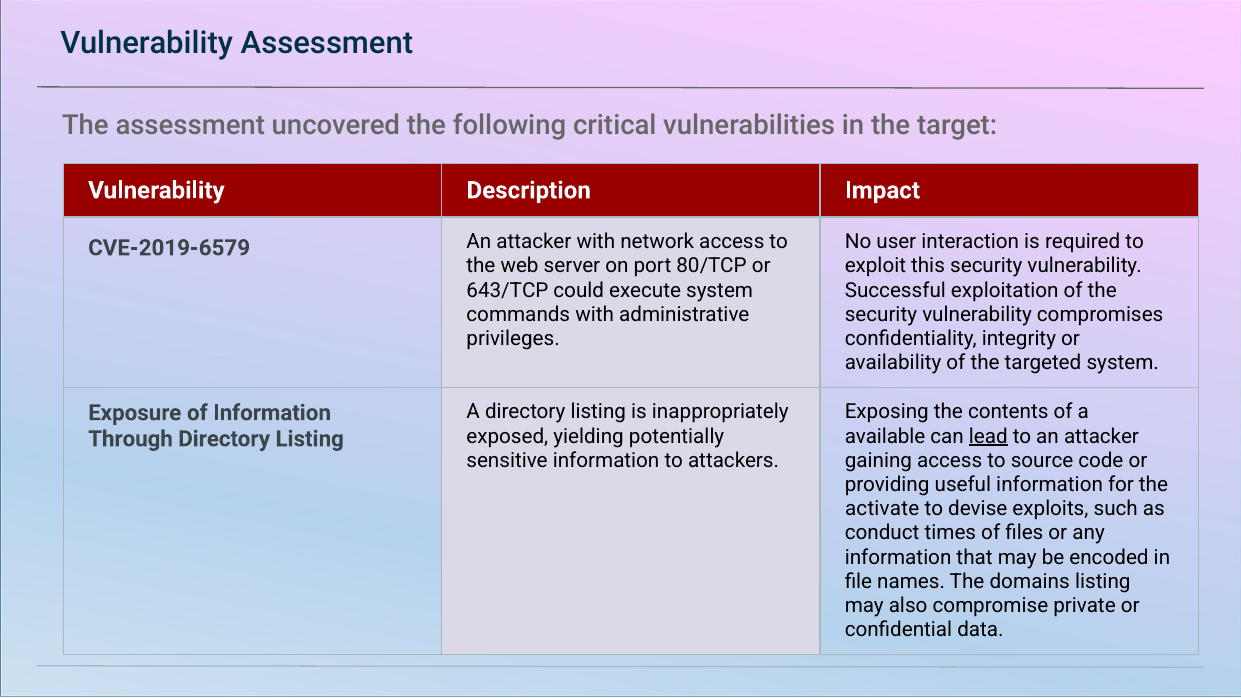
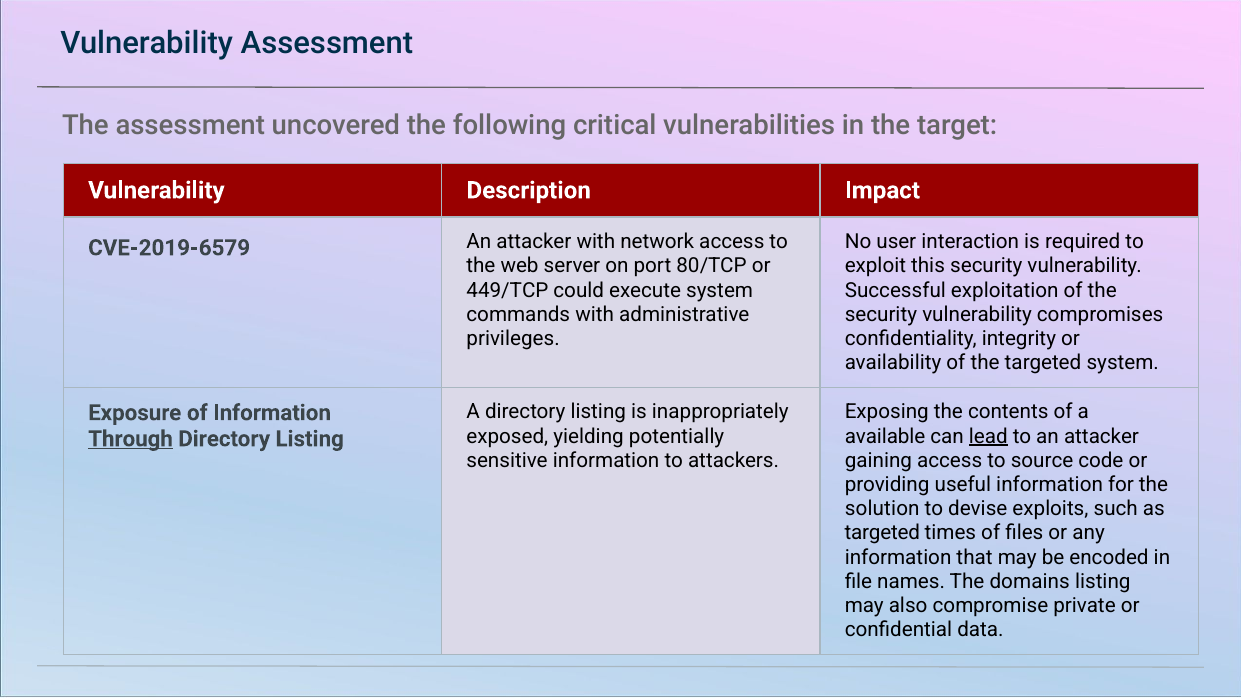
643/TCP: 643/TCP -> 449/TCP
Through underline: none -> present
activate: activate -> solution
conduct at (882, 533): conduct -> targeted
